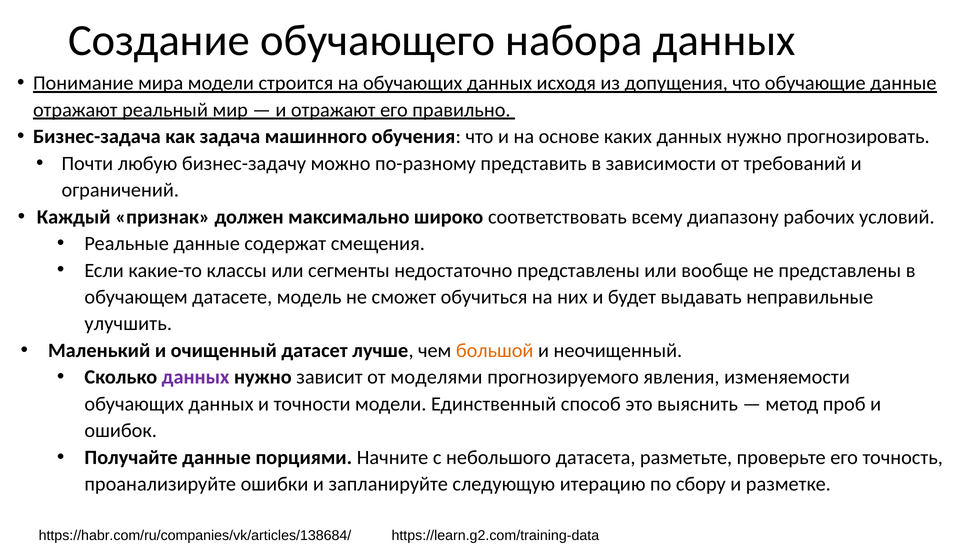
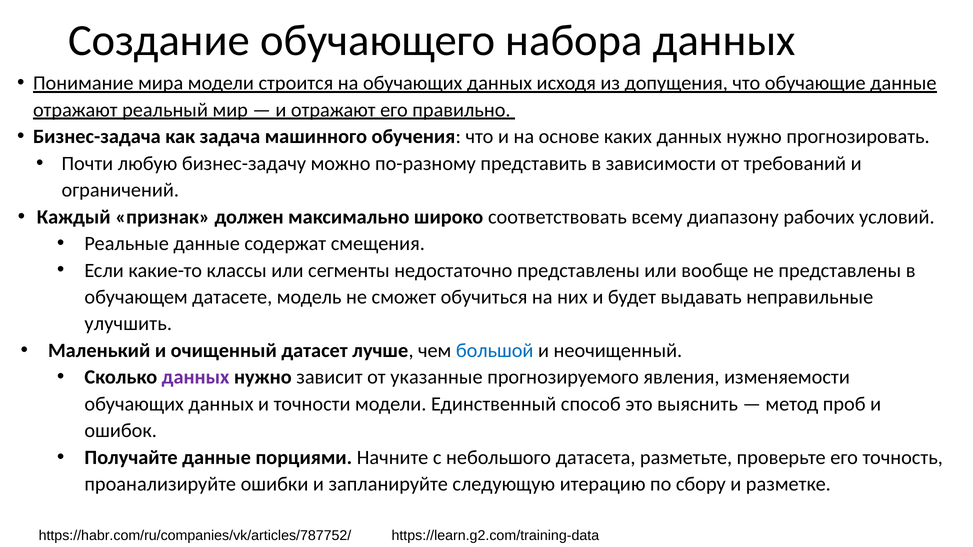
большой colour: orange -> blue
моделями: моделями -> указанные
https://habr.com/ru/companies/vk/articles/138684/: https://habr.com/ru/companies/vk/articles/138684/ -> https://habr.com/ru/companies/vk/articles/787752/
